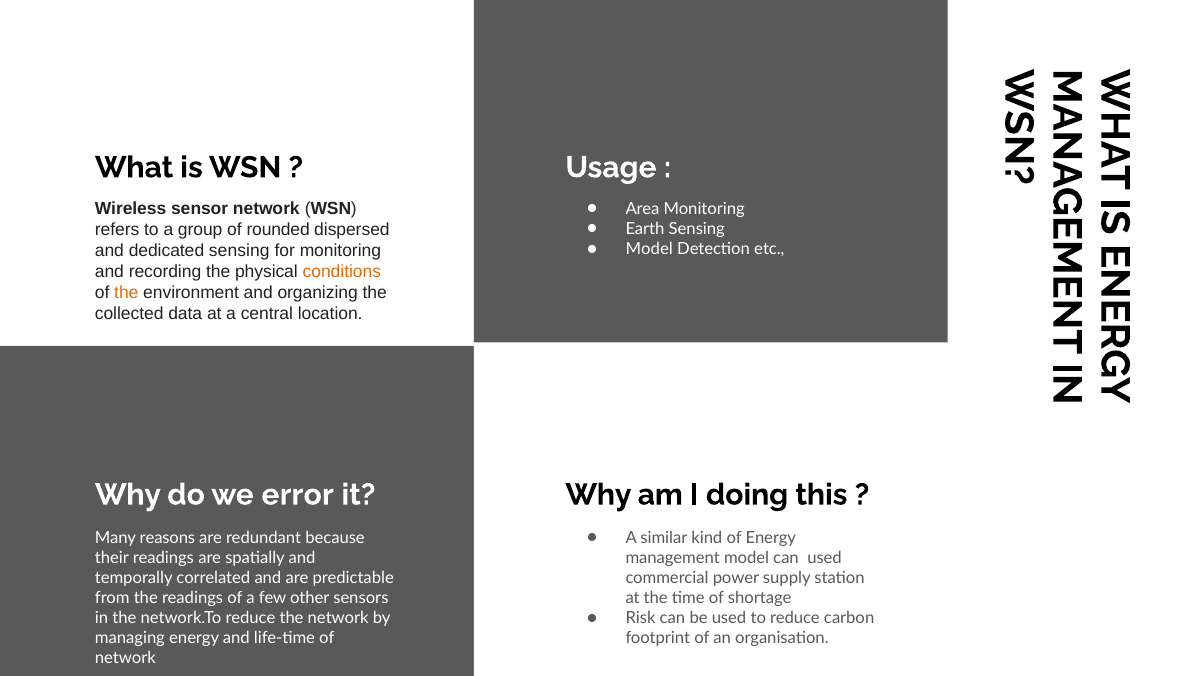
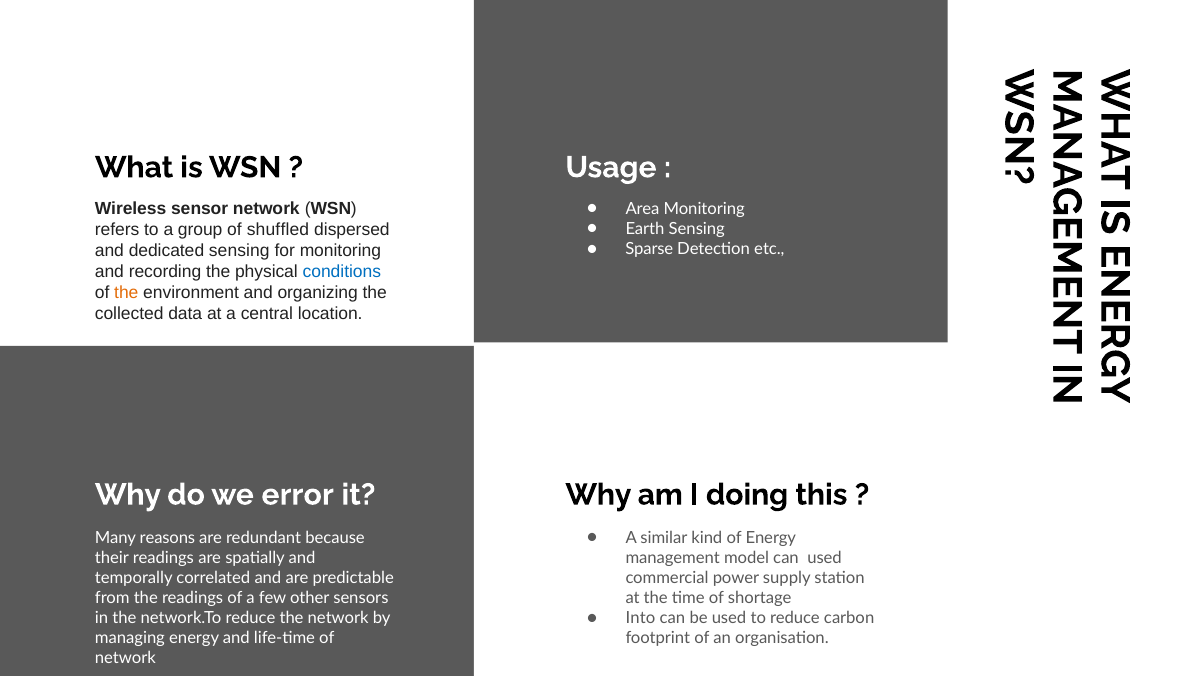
rounded: rounded -> shuffled
Model at (649, 249): Model -> Sparse
conditions colour: orange -> blue
Risk: Risk -> Into
